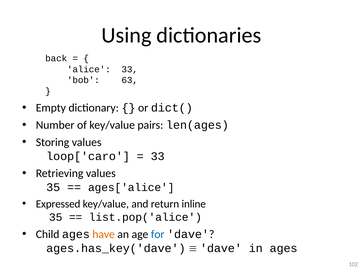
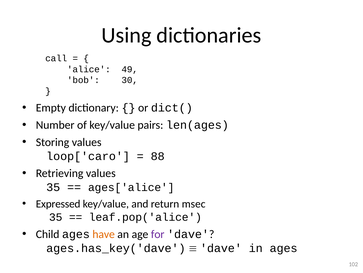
back: back -> call
alice 33: 33 -> 49
63: 63 -> 30
33 at (158, 156): 33 -> 88
inline: inline -> msec
list.pop('alice: list.pop('alice -> leaf.pop('alice
for colour: blue -> purple
